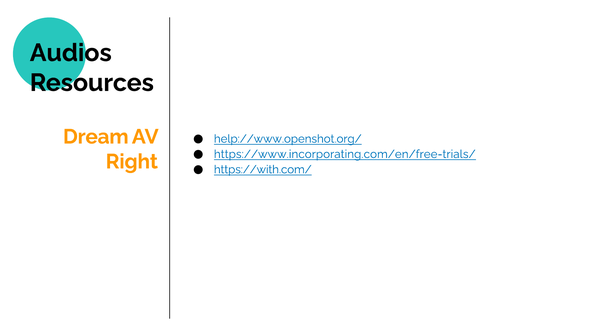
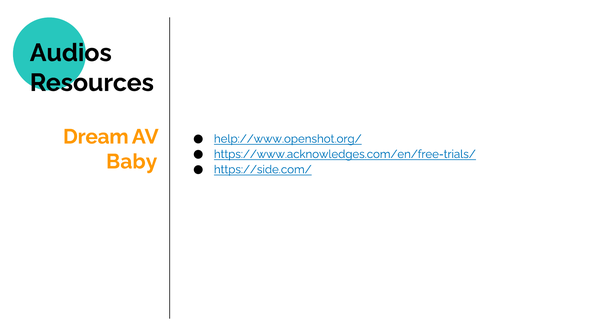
https://www.incorporating.com/en/free-trials/: https://www.incorporating.com/en/free-trials/ -> https://www.acknowledges.com/en/free-trials/
Right: Right -> Baby
https://with.com/: https://with.com/ -> https://side.com/
